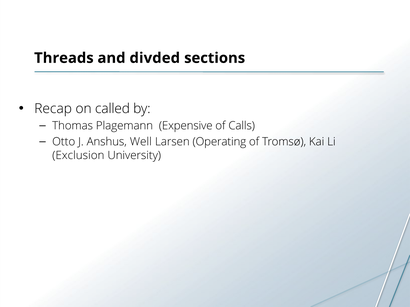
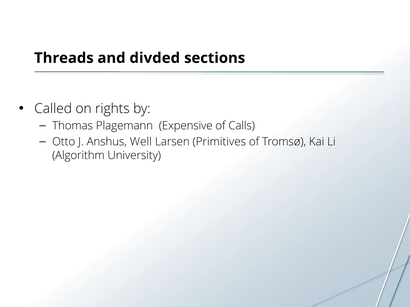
Recap: Recap -> Called
called: called -> rights
Operating: Operating -> Primitives
Exclusion: Exclusion -> Algorithm
